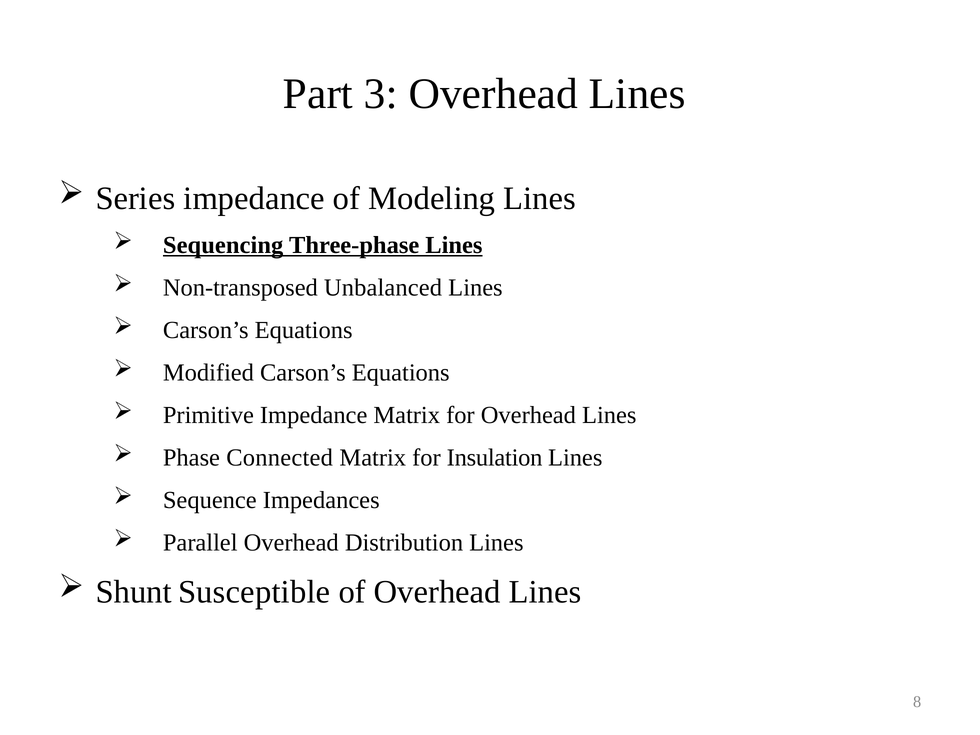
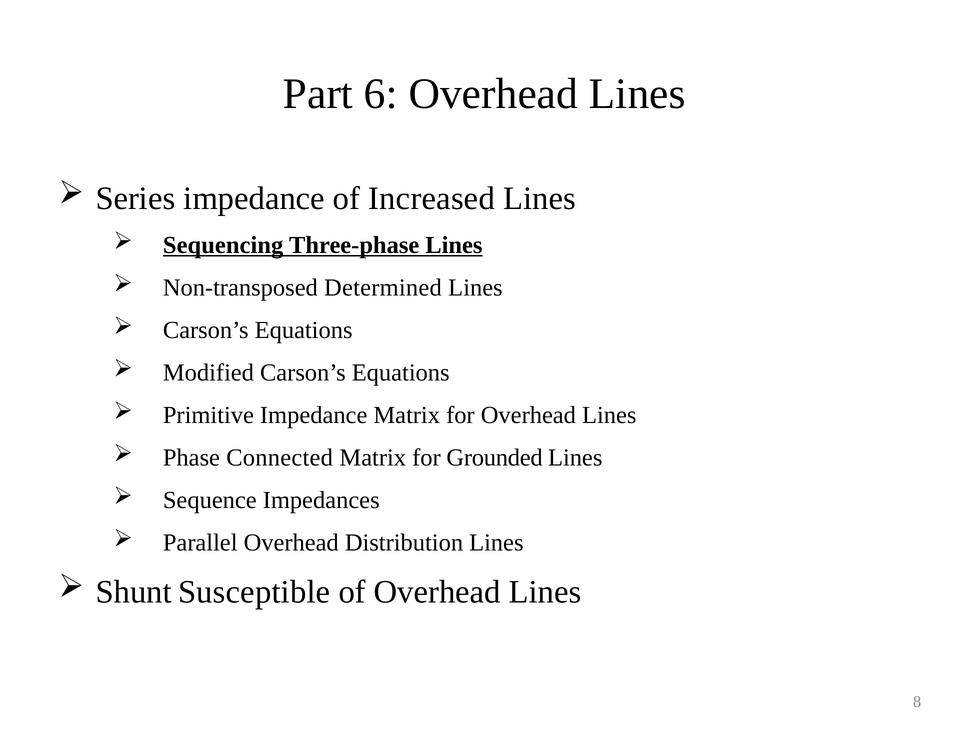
3: 3 -> 6
Modeling: Modeling -> Increased
Unbalanced: Unbalanced -> Determined
Insulation: Insulation -> Grounded
